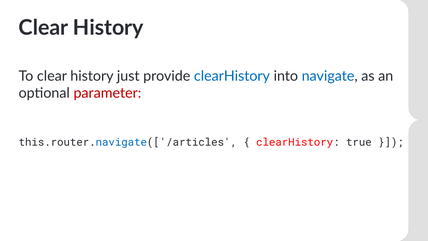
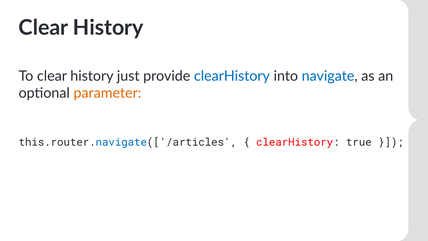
parameter colour: red -> orange
